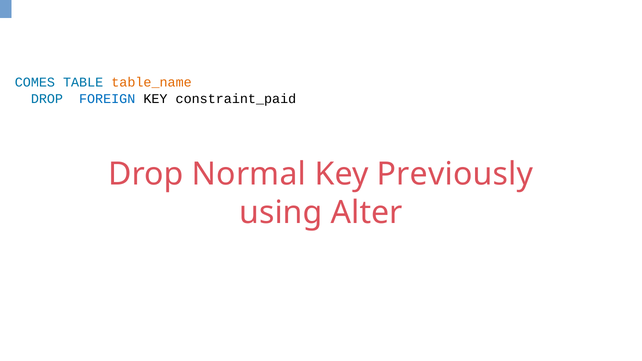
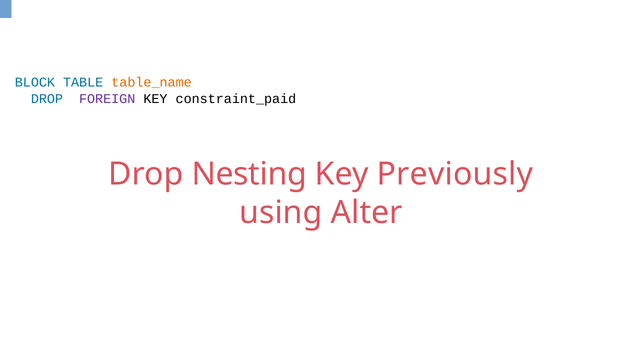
COMES: COMES -> BLOCK
FOREIGN colour: blue -> purple
Normal: Normal -> Nesting
